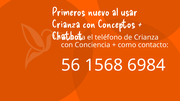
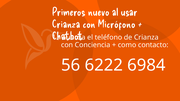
Conceptos: Conceptos -> Micrófono
1568: 1568 -> 6222
